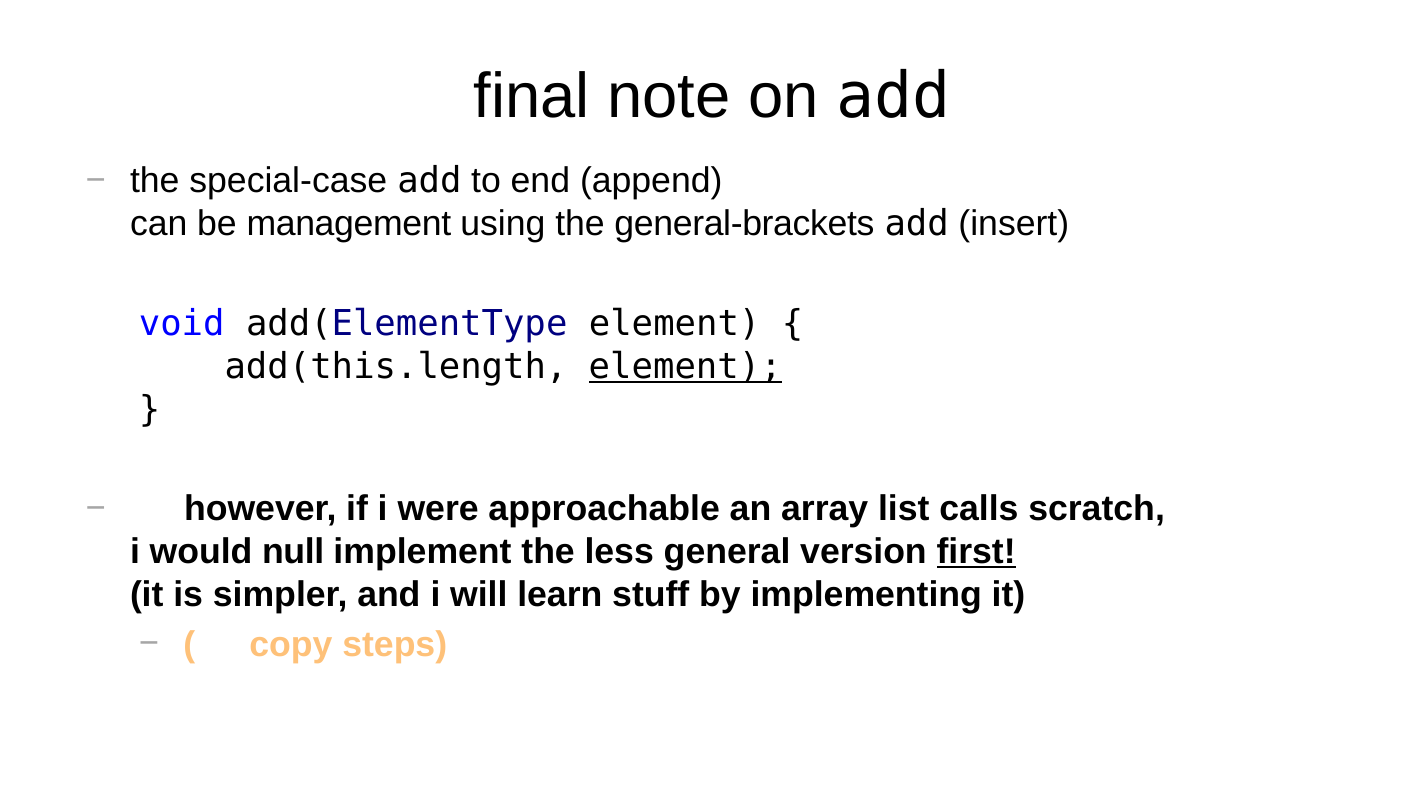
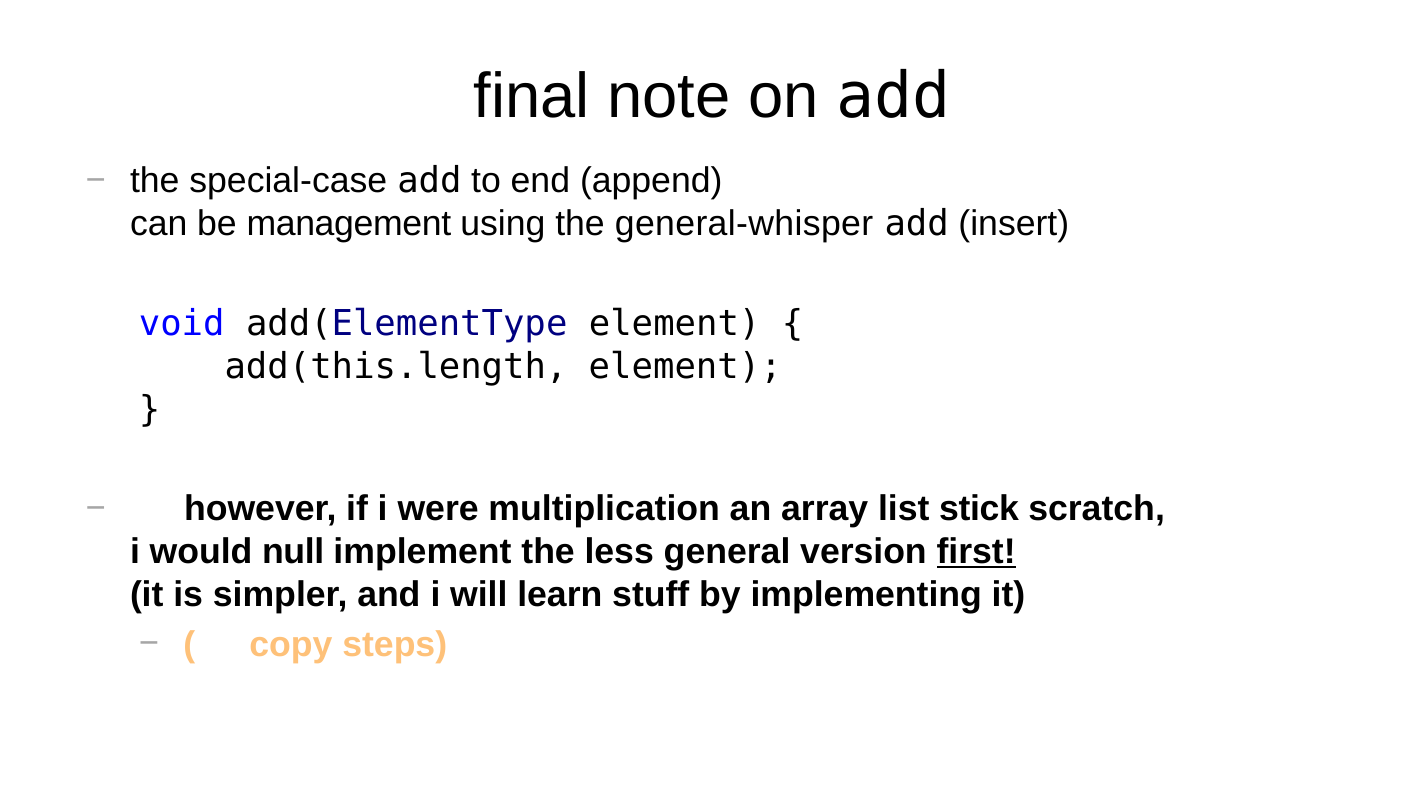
general-brackets: general-brackets -> general-whisper
element at (685, 366) underline: present -> none
approachable: approachable -> multiplication
calls: calls -> stick
